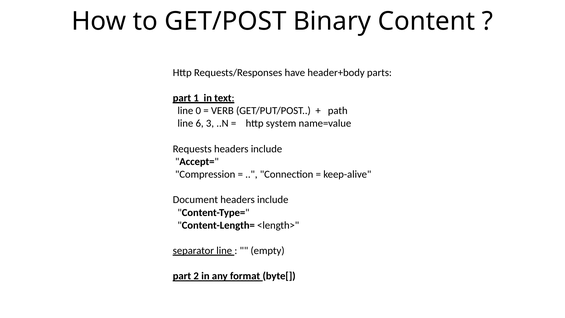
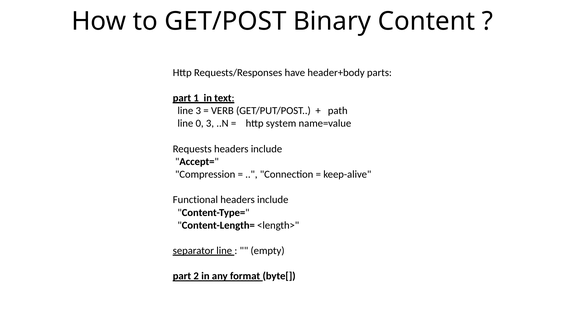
line 0: 0 -> 3
6: 6 -> 0
Document: Document -> Functional
